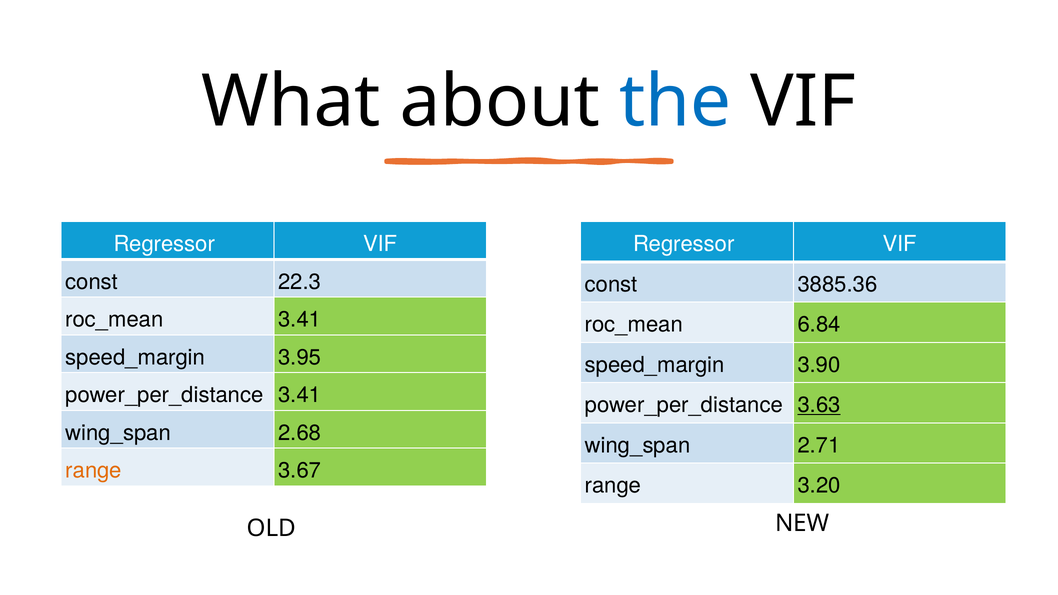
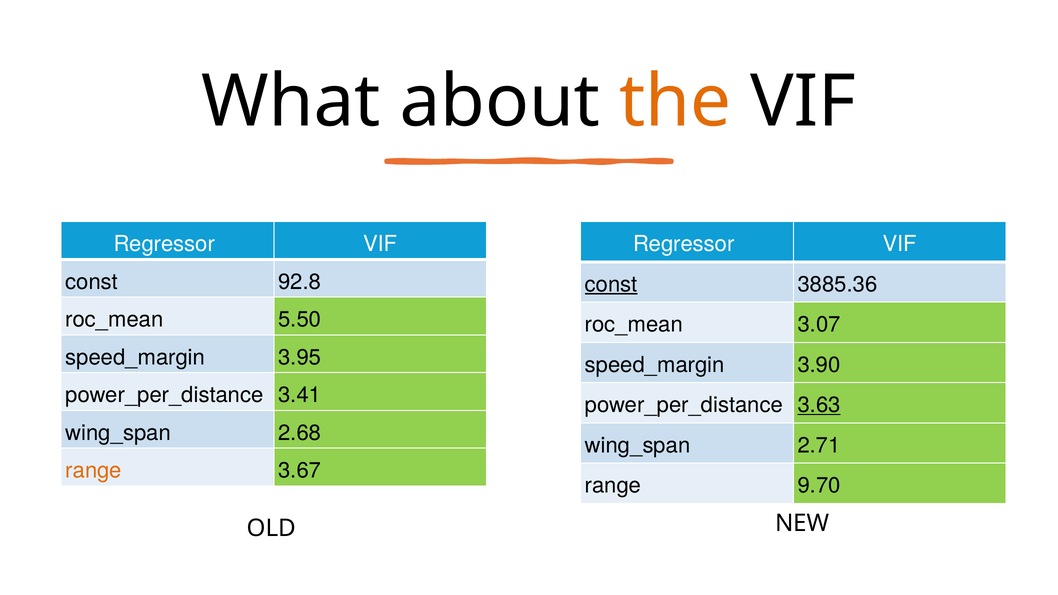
the colour: blue -> orange
22.3: 22.3 -> 92.8
const at (611, 284) underline: none -> present
3.41 at (300, 320): 3.41 -> 5.50
6.84: 6.84 -> 3.07
3.20: 3.20 -> 9.70
